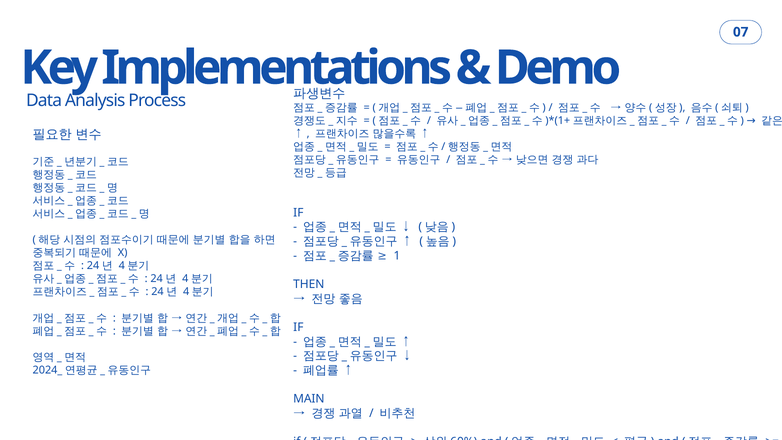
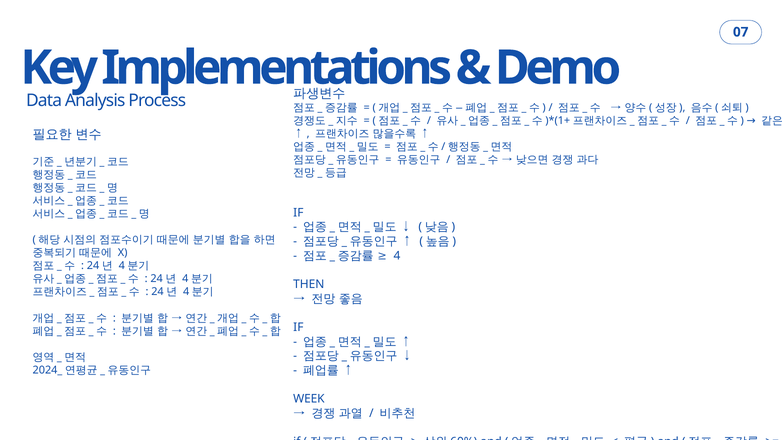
1: 1 -> 4
MAIN: MAIN -> WEEK
